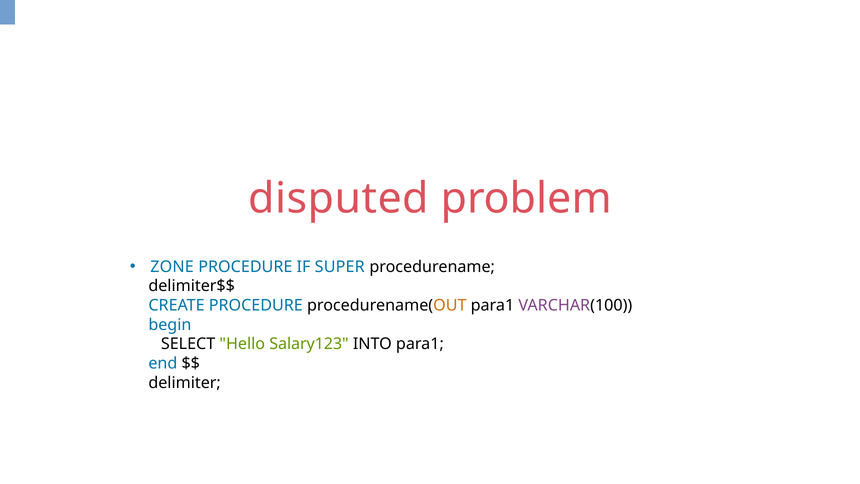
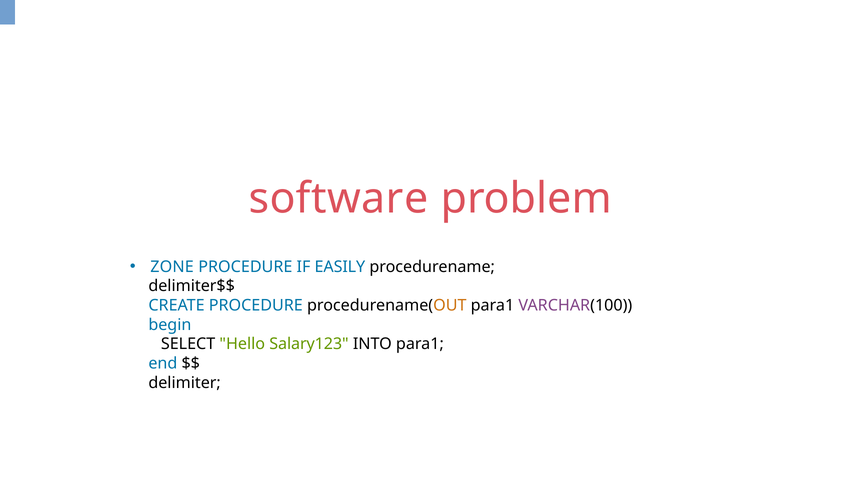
disputed: disputed -> software
SUPER: SUPER -> EASILY
